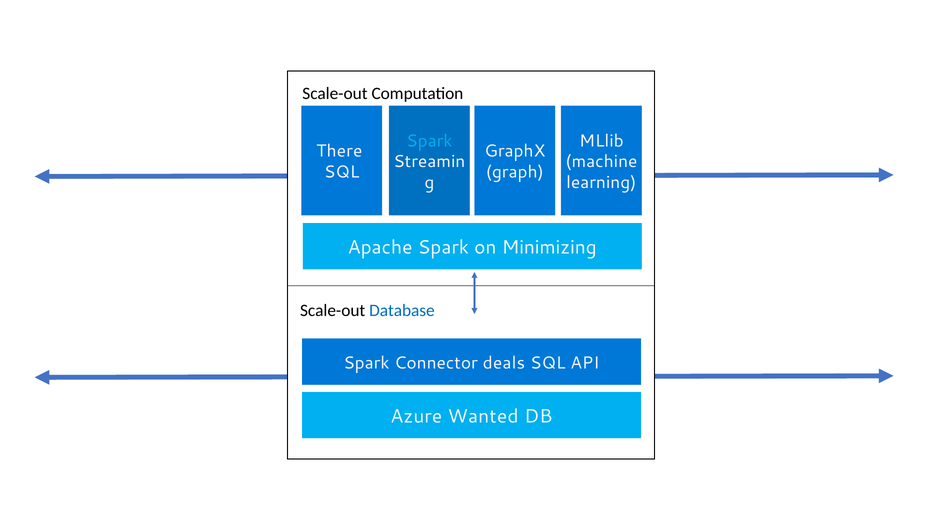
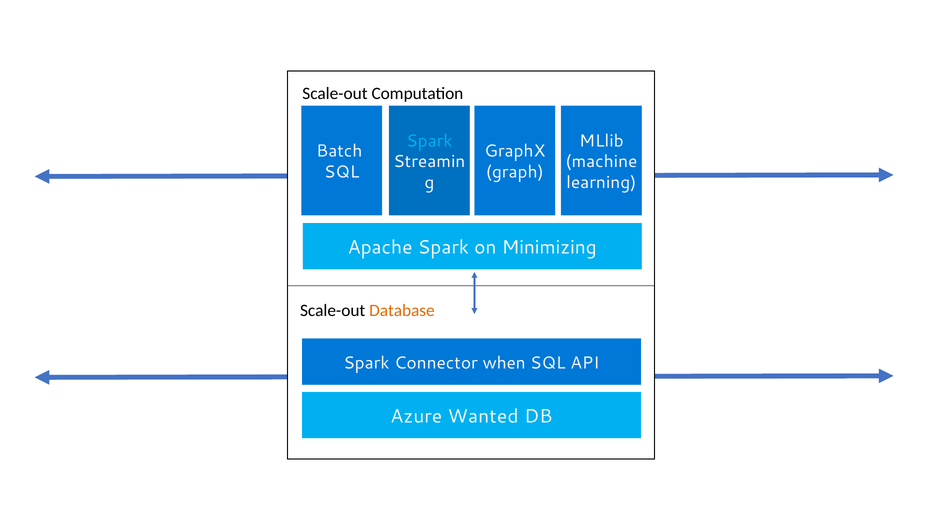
There: There -> Batch
Database colour: blue -> orange
deals: deals -> when
